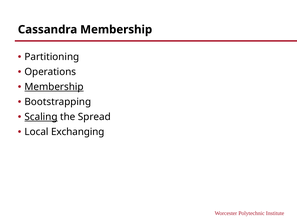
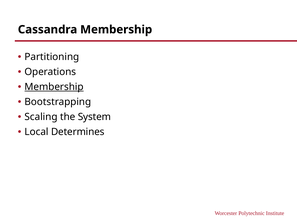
Scaling underline: present -> none
Spread: Spread -> System
Exchanging: Exchanging -> Determines
